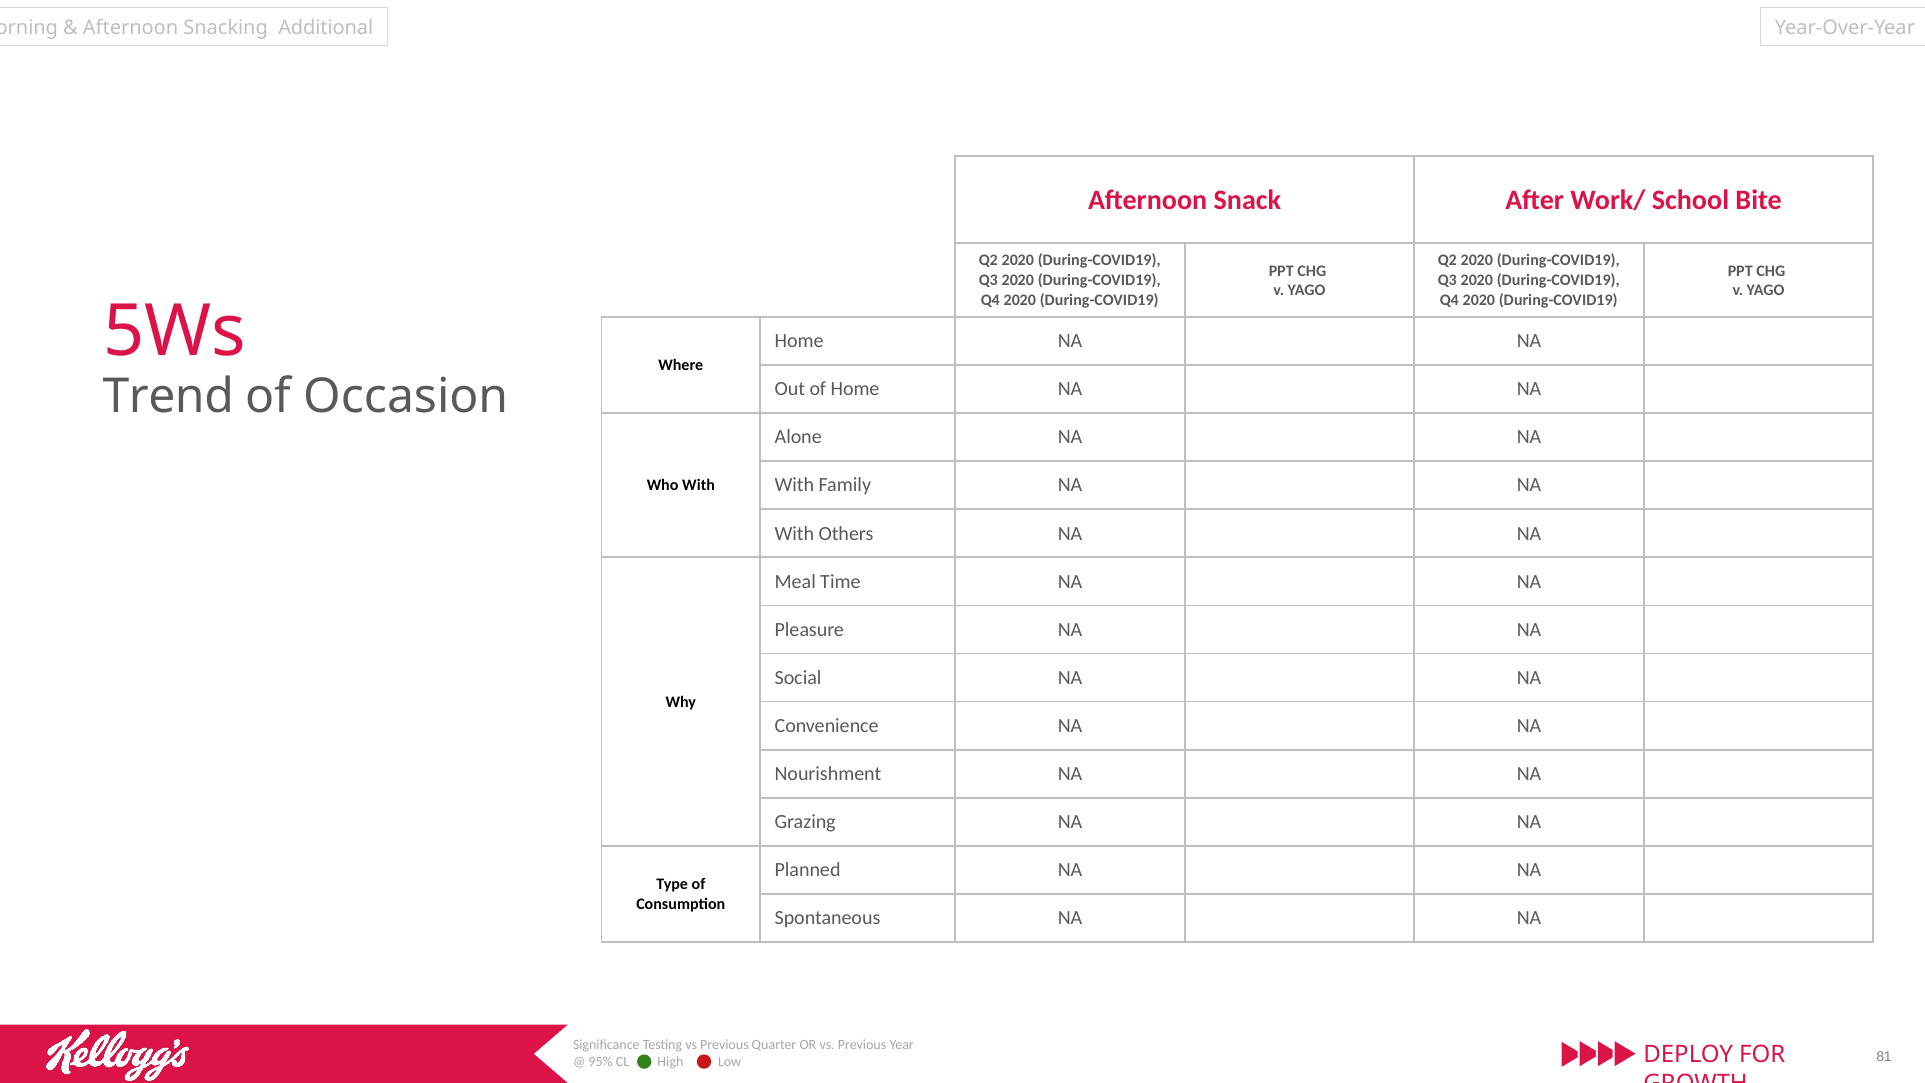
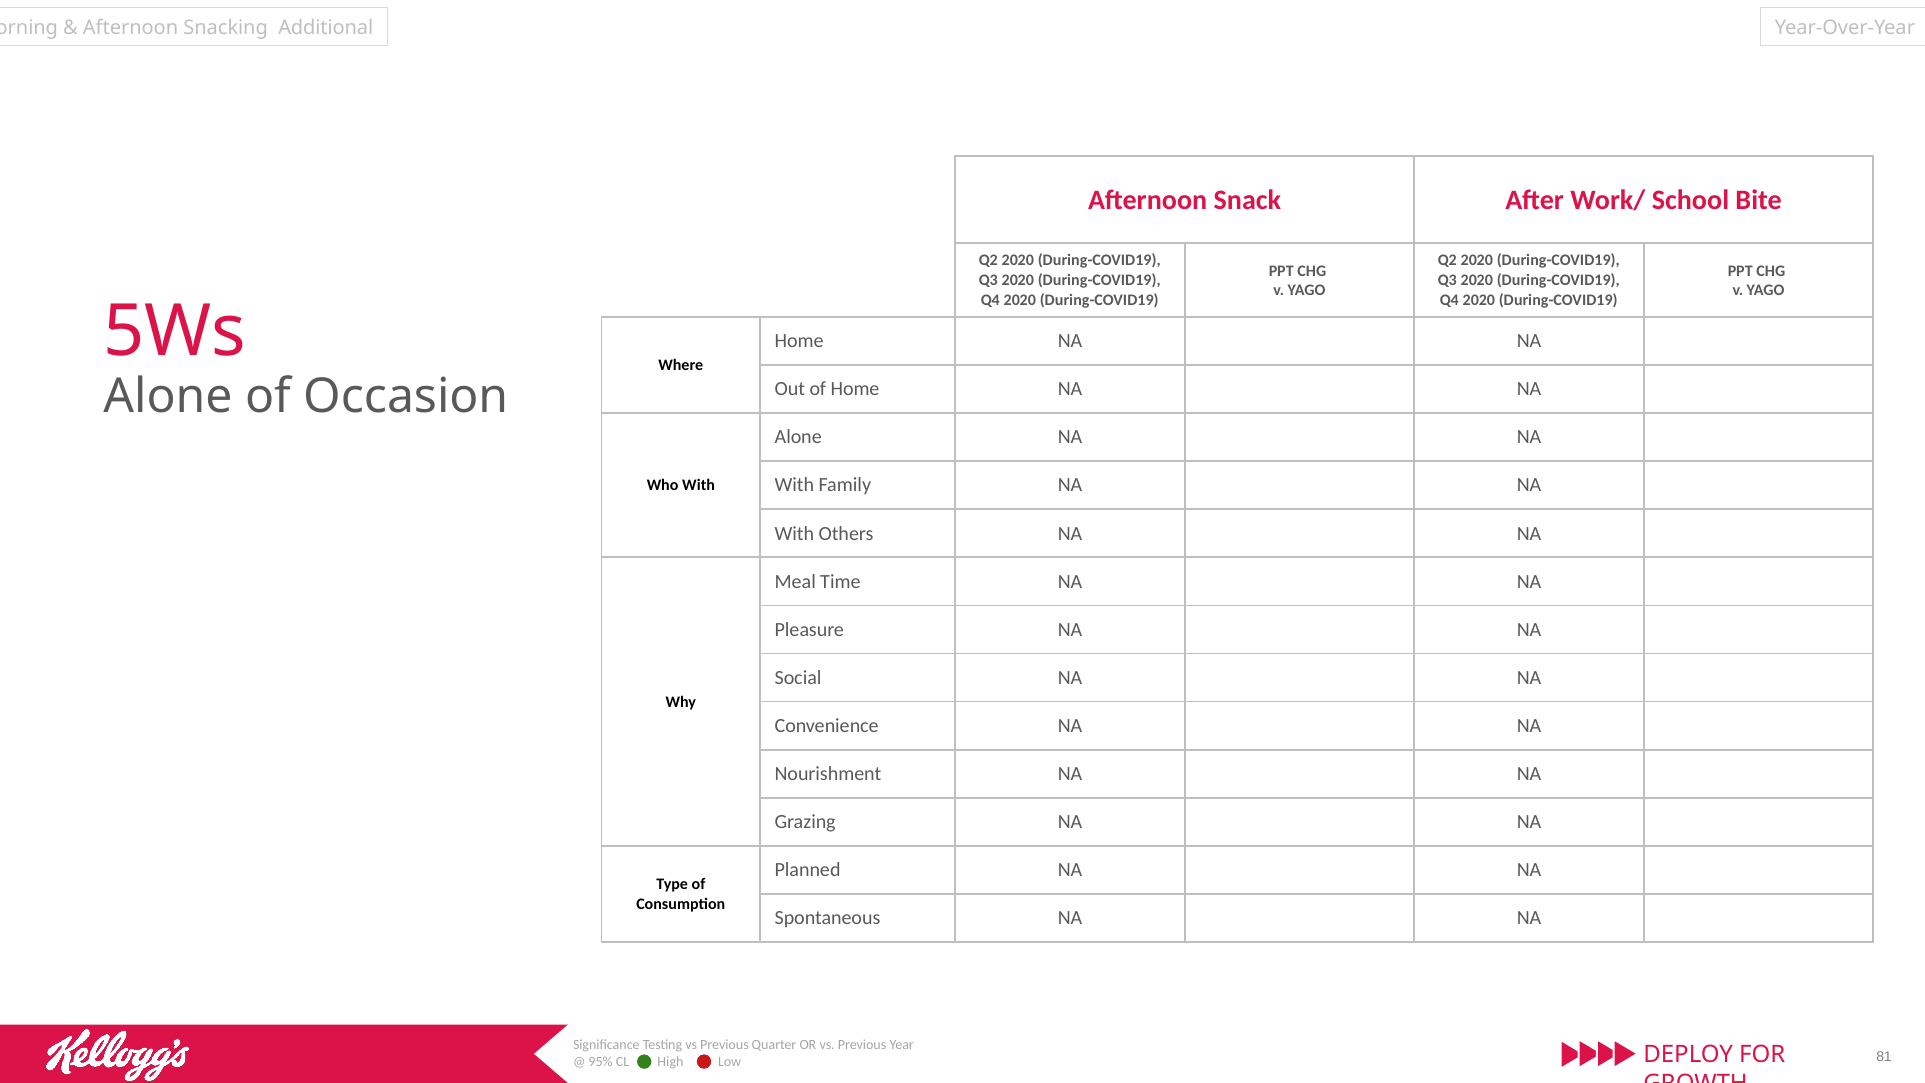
Trend at (168, 397): Trend -> Alone
